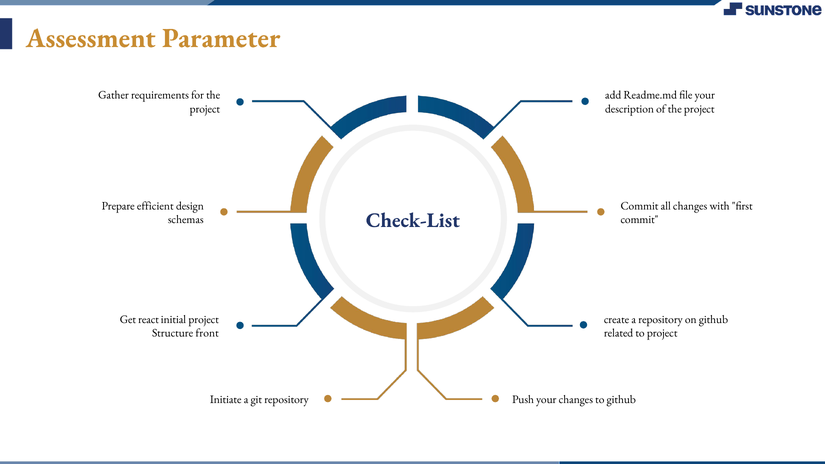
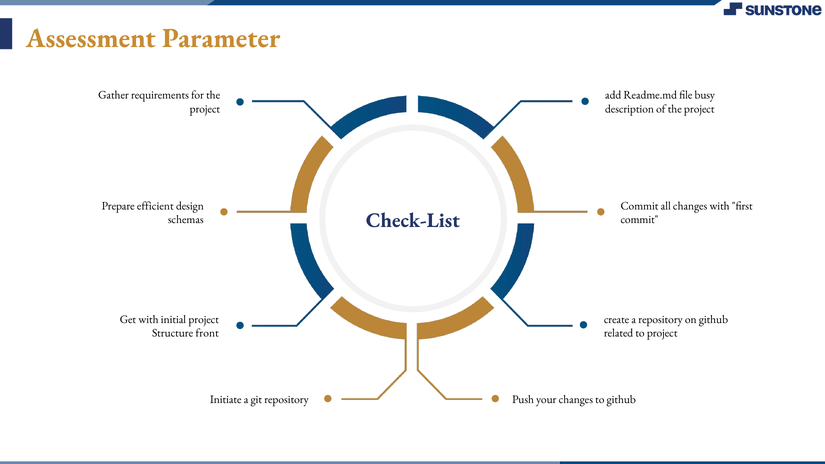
file your: your -> busy
Get react: react -> with
